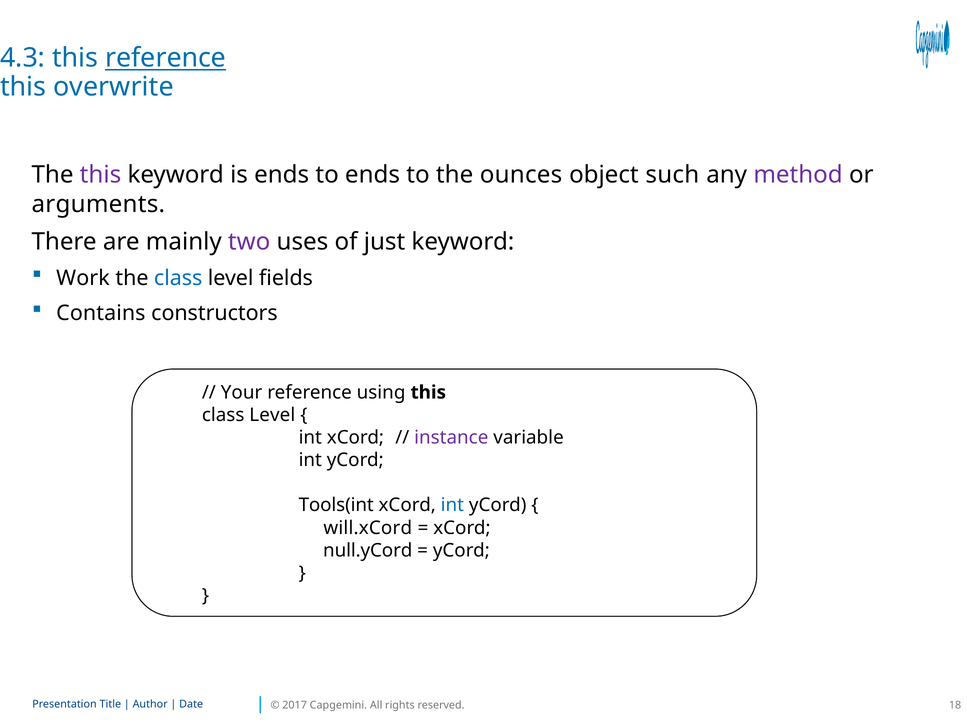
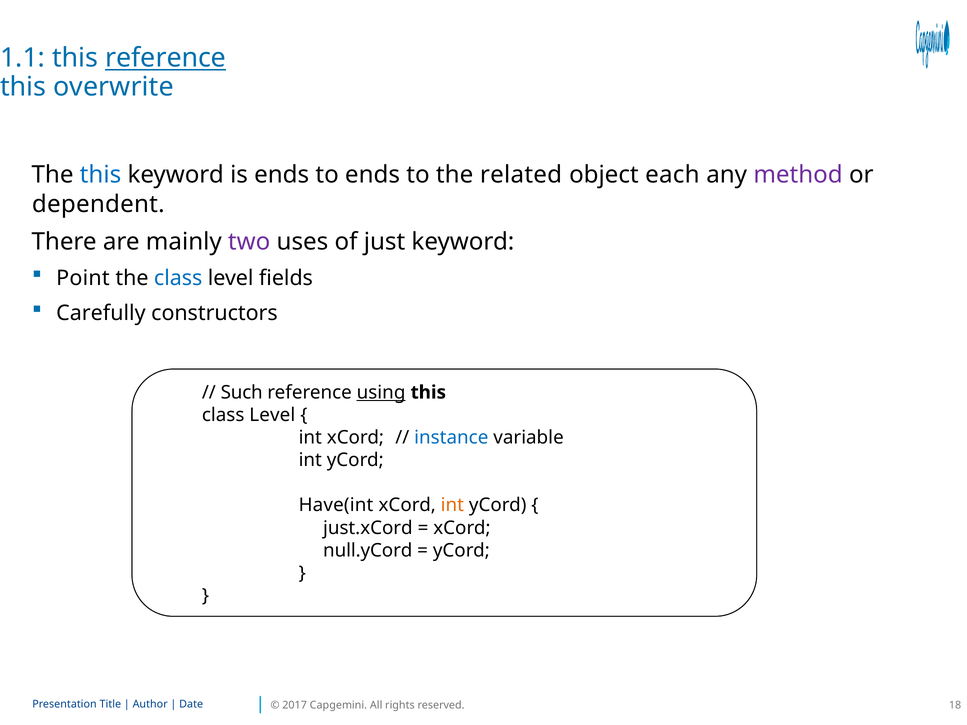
4.3: 4.3 -> 1.1
this at (100, 175) colour: purple -> blue
ounces: ounces -> related
such: such -> each
arguments: arguments -> dependent
Work: Work -> Point
Contains: Contains -> Carefully
Your: Your -> Such
using underline: none -> present
instance colour: purple -> blue
Tools(int: Tools(int -> Have(int
int at (452, 505) colour: blue -> orange
will.xCord: will.xCord -> just.xCord
